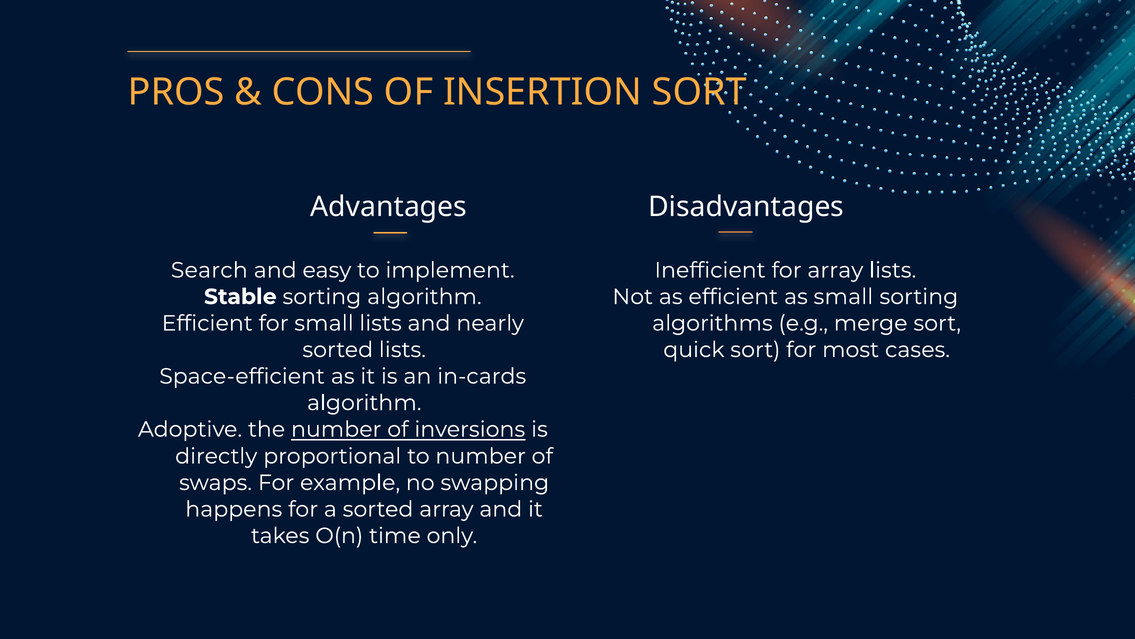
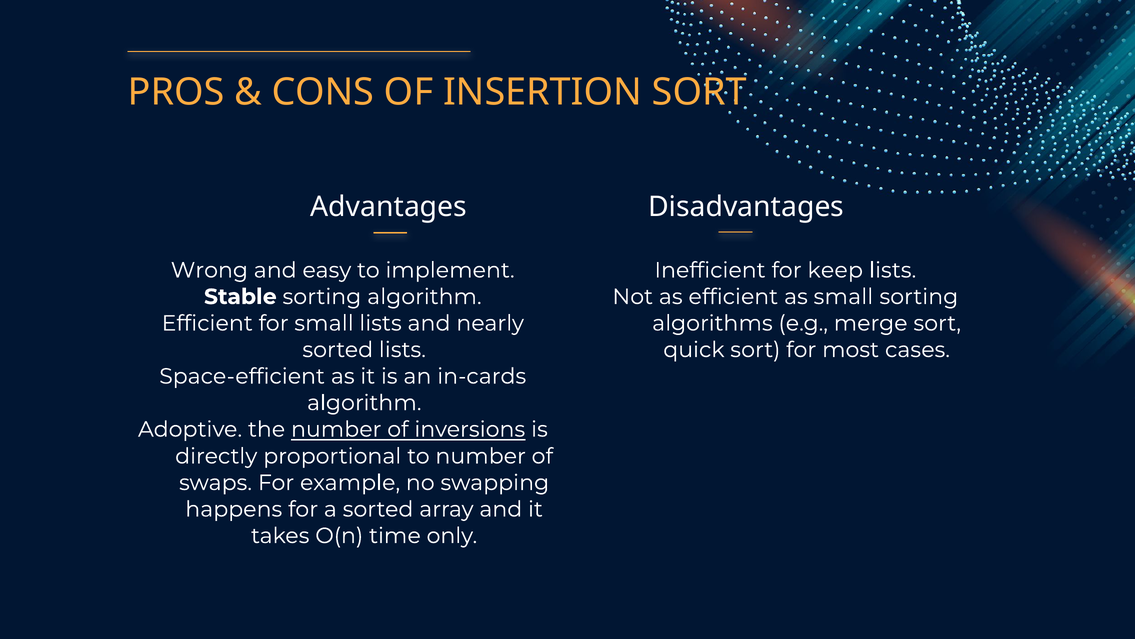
Search: Search -> Wrong
for array: array -> keep
